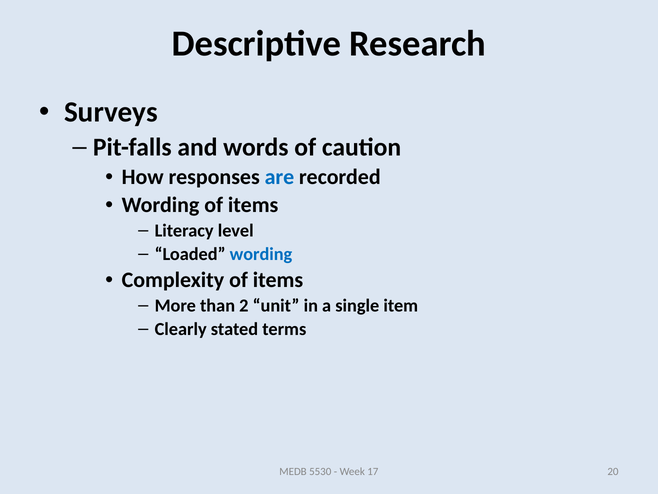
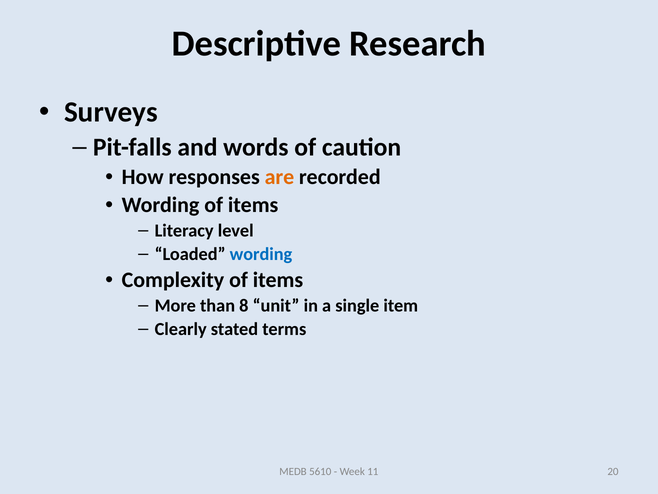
are colour: blue -> orange
2: 2 -> 8
5530: 5530 -> 5610
17: 17 -> 11
